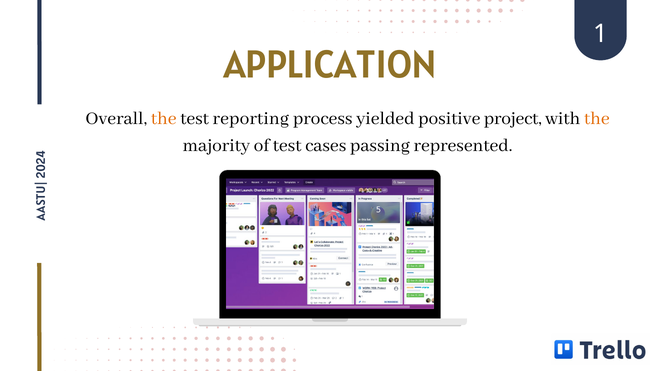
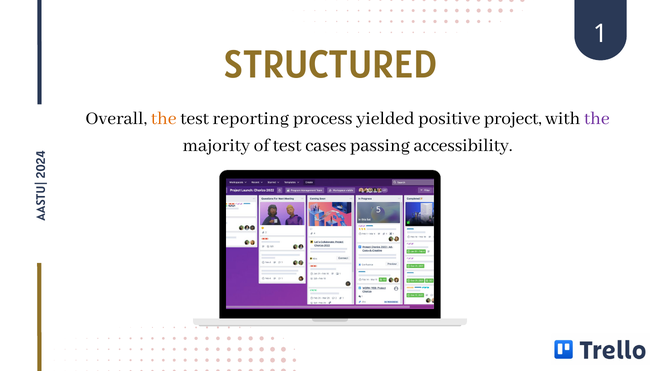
APPLICATION: APPLICATION -> STRUCTURED
the at (597, 118) colour: orange -> purple
represented: represented -> accessibility
